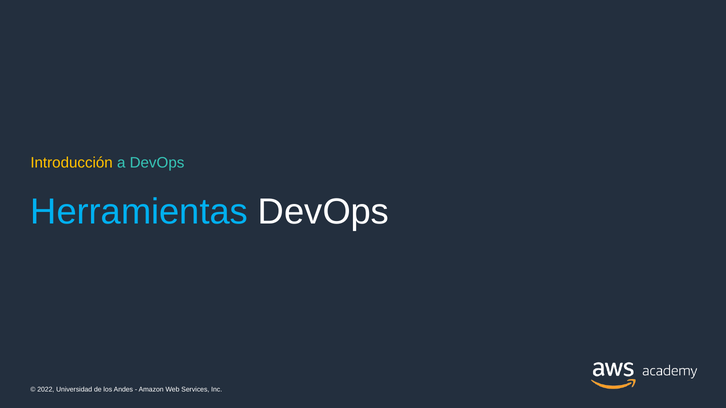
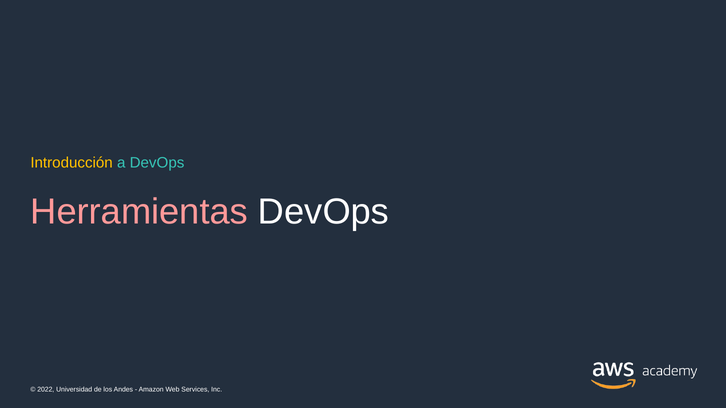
Herramientas colour: light blue -> pink
